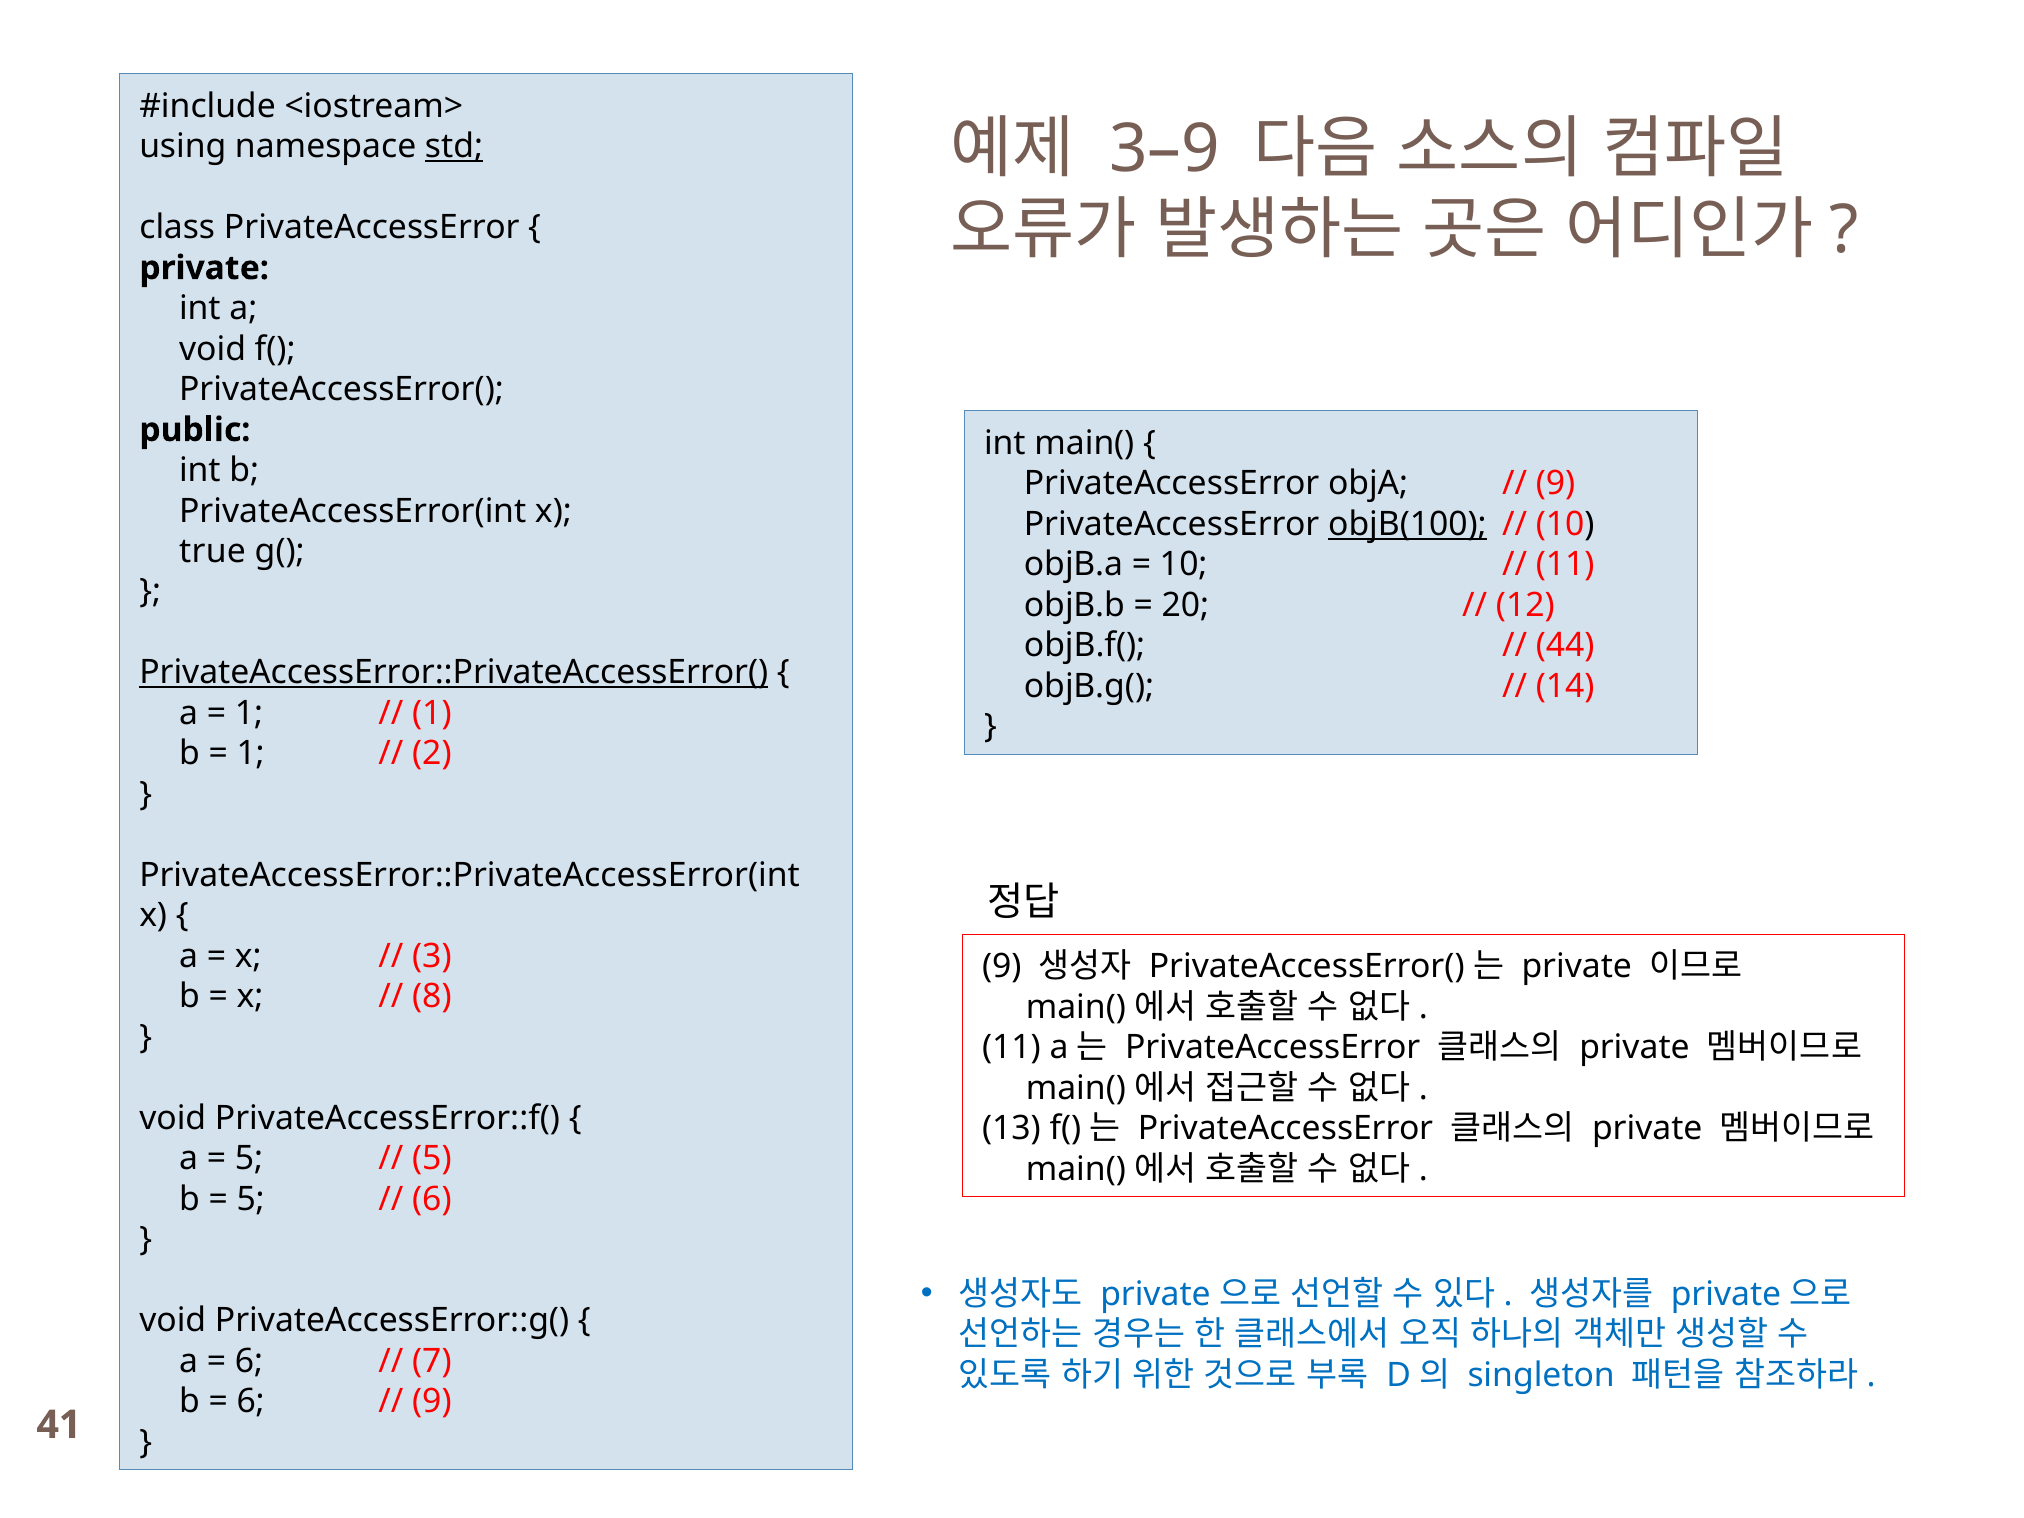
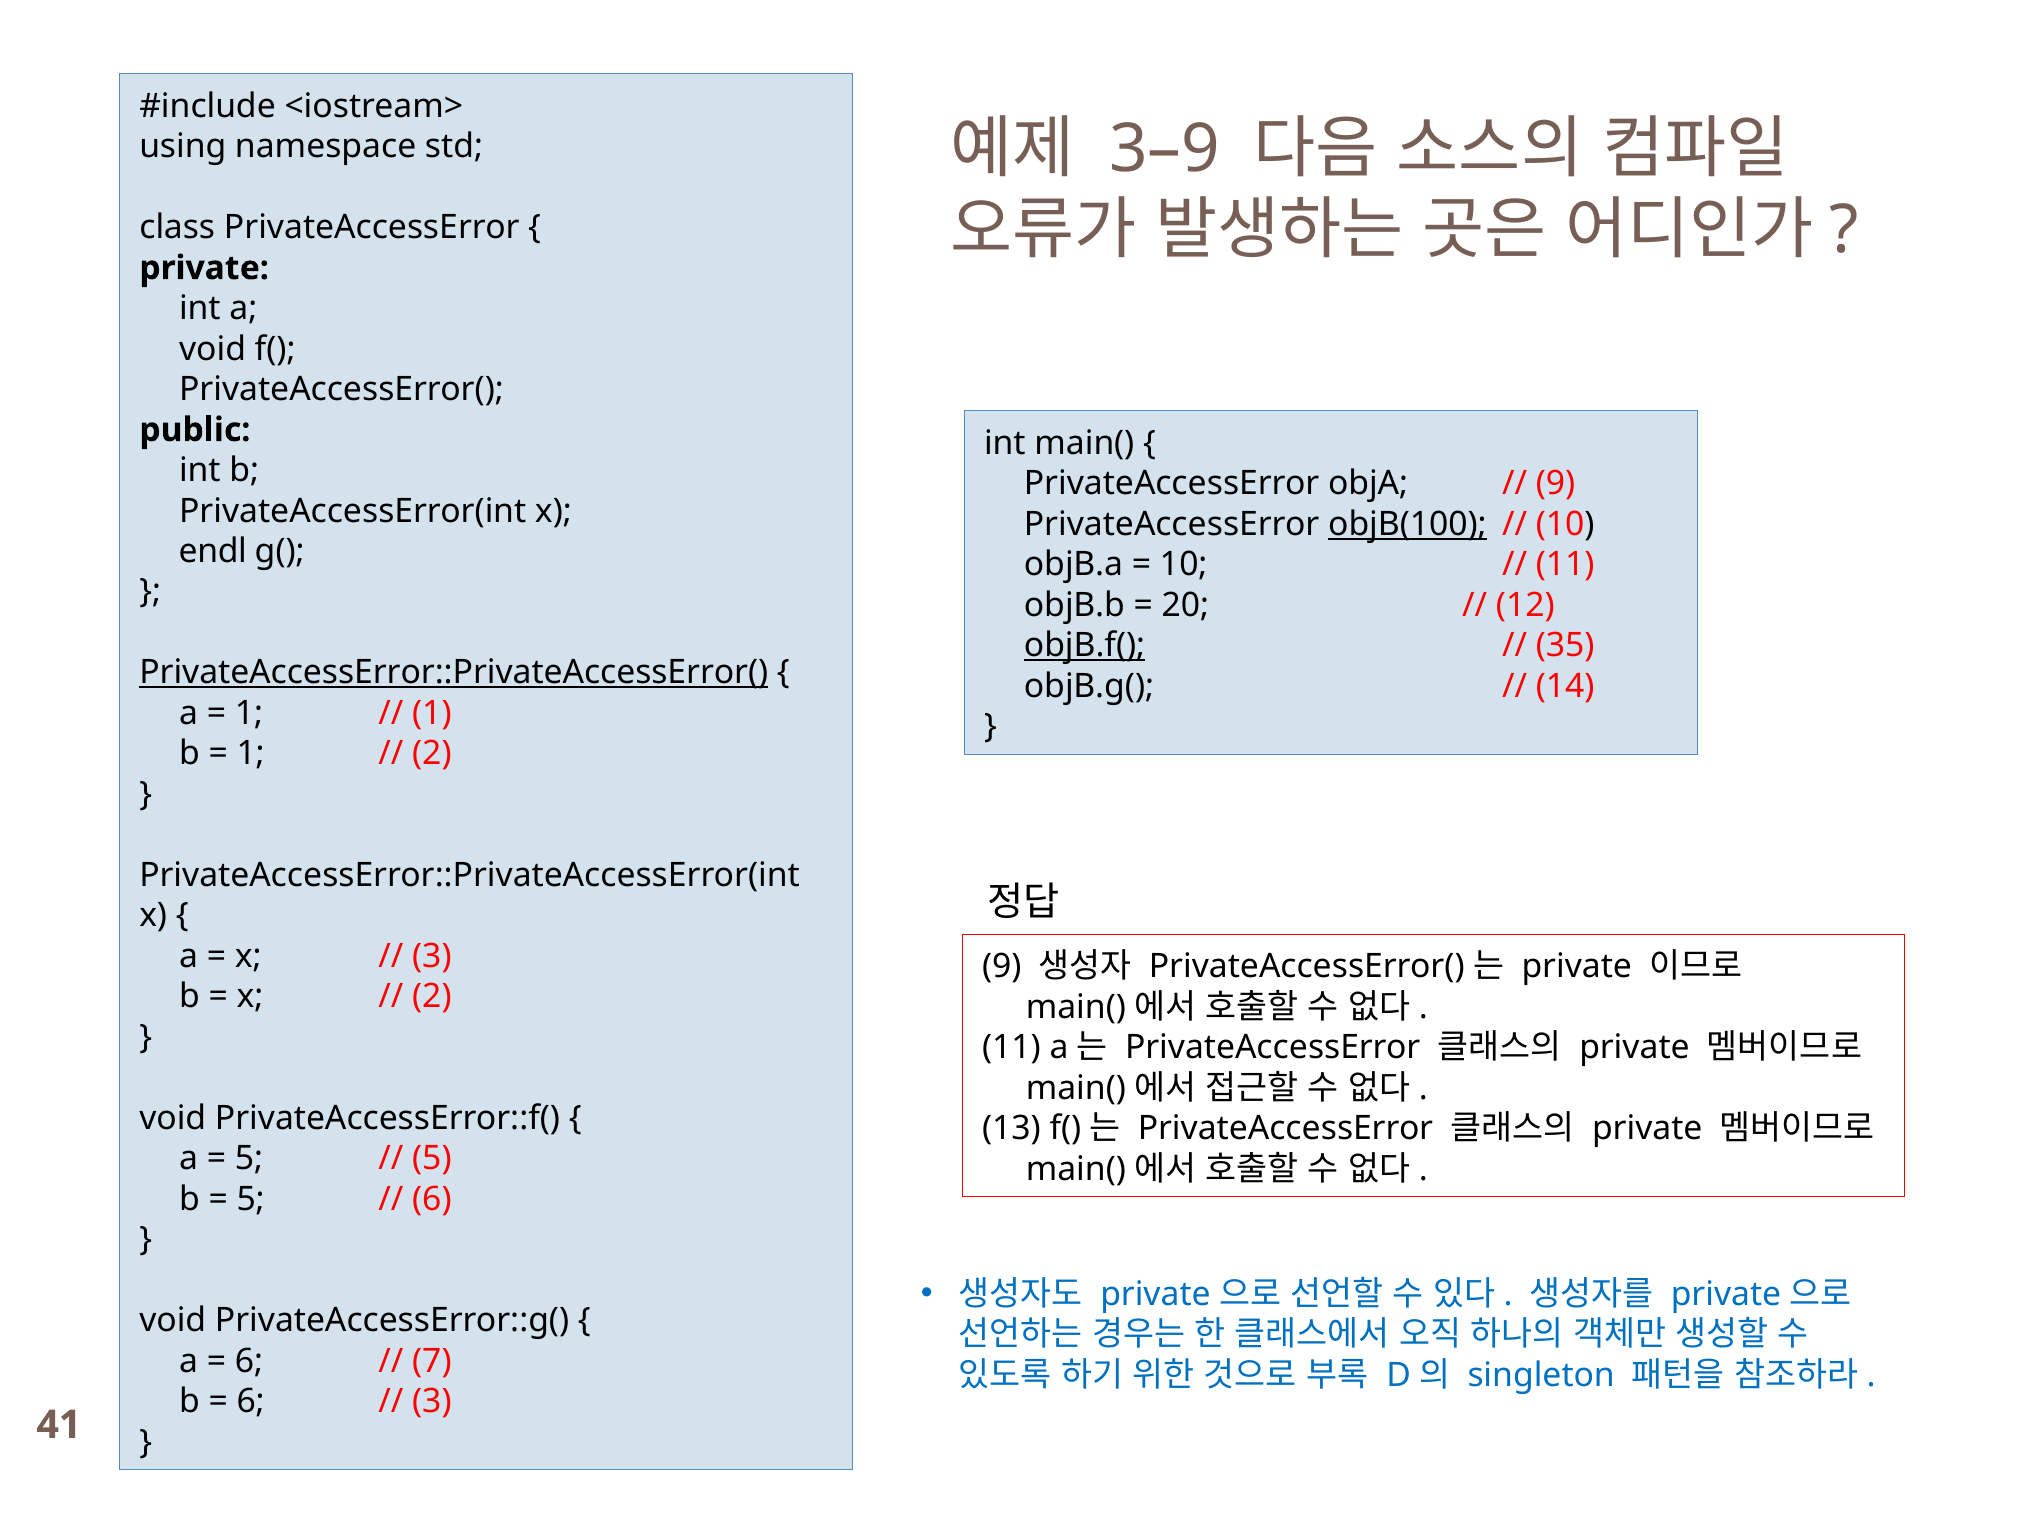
std underline: present -> none
true: true -> endl
objB.f( underline: none -> present
44: 44 -> 35
8 at (432, 997): 8 -> 2
9 at (432, 1401): 9 -> 3
